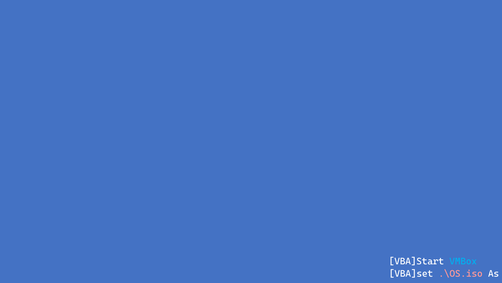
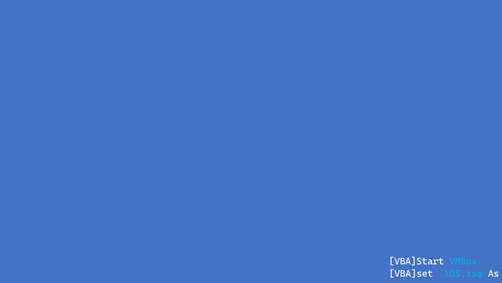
.\OS.iso at (461, 273) colour: pink -> light blue
